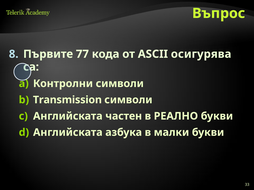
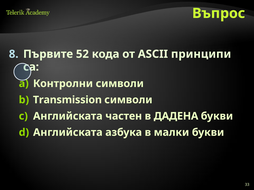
77: 77 -> 52
осигурява: осигурява -> принципи
РЕАЛНО: РЕАЛНО -> ДАДЕНА
